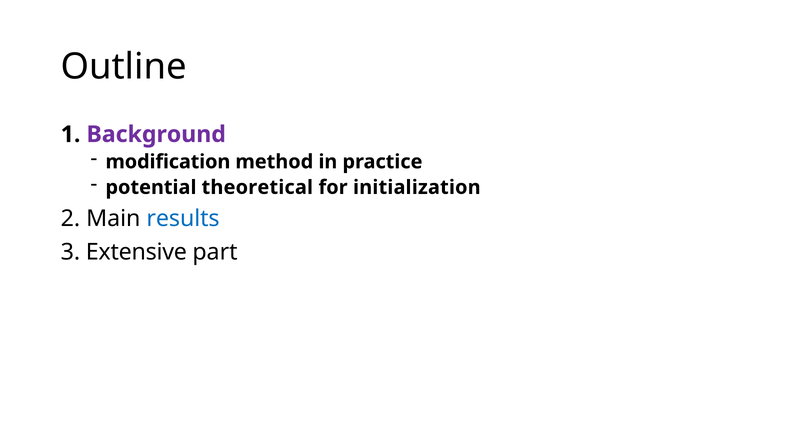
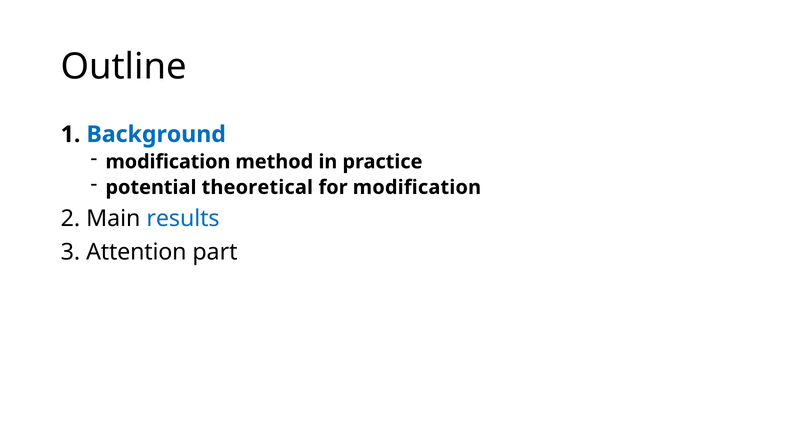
Background colour: purple -> blue
for initialization: initialization -> modification
Extensive: Extensive -> Attention
